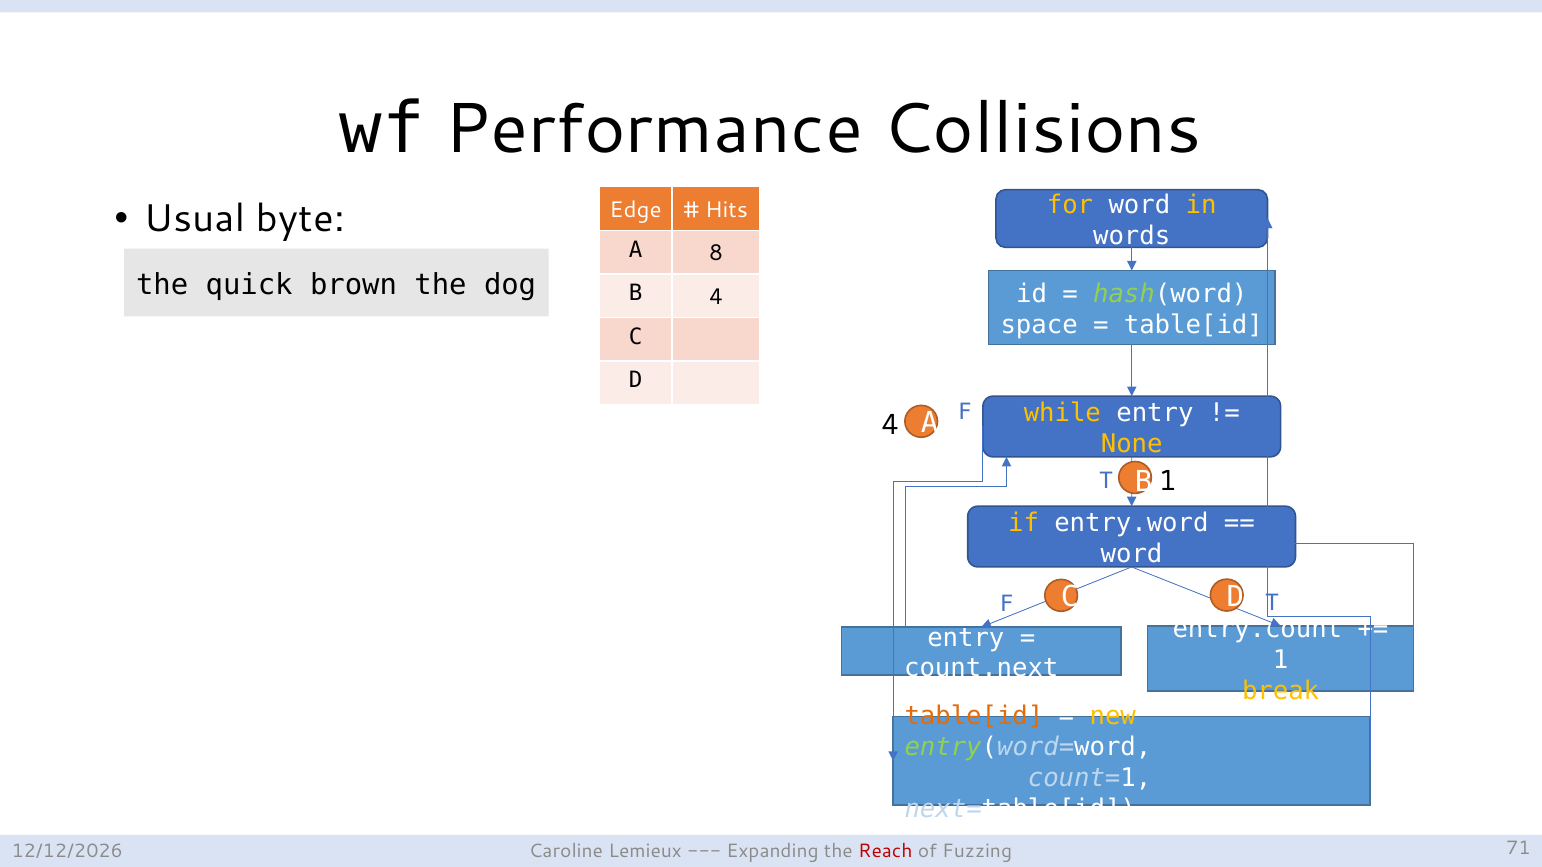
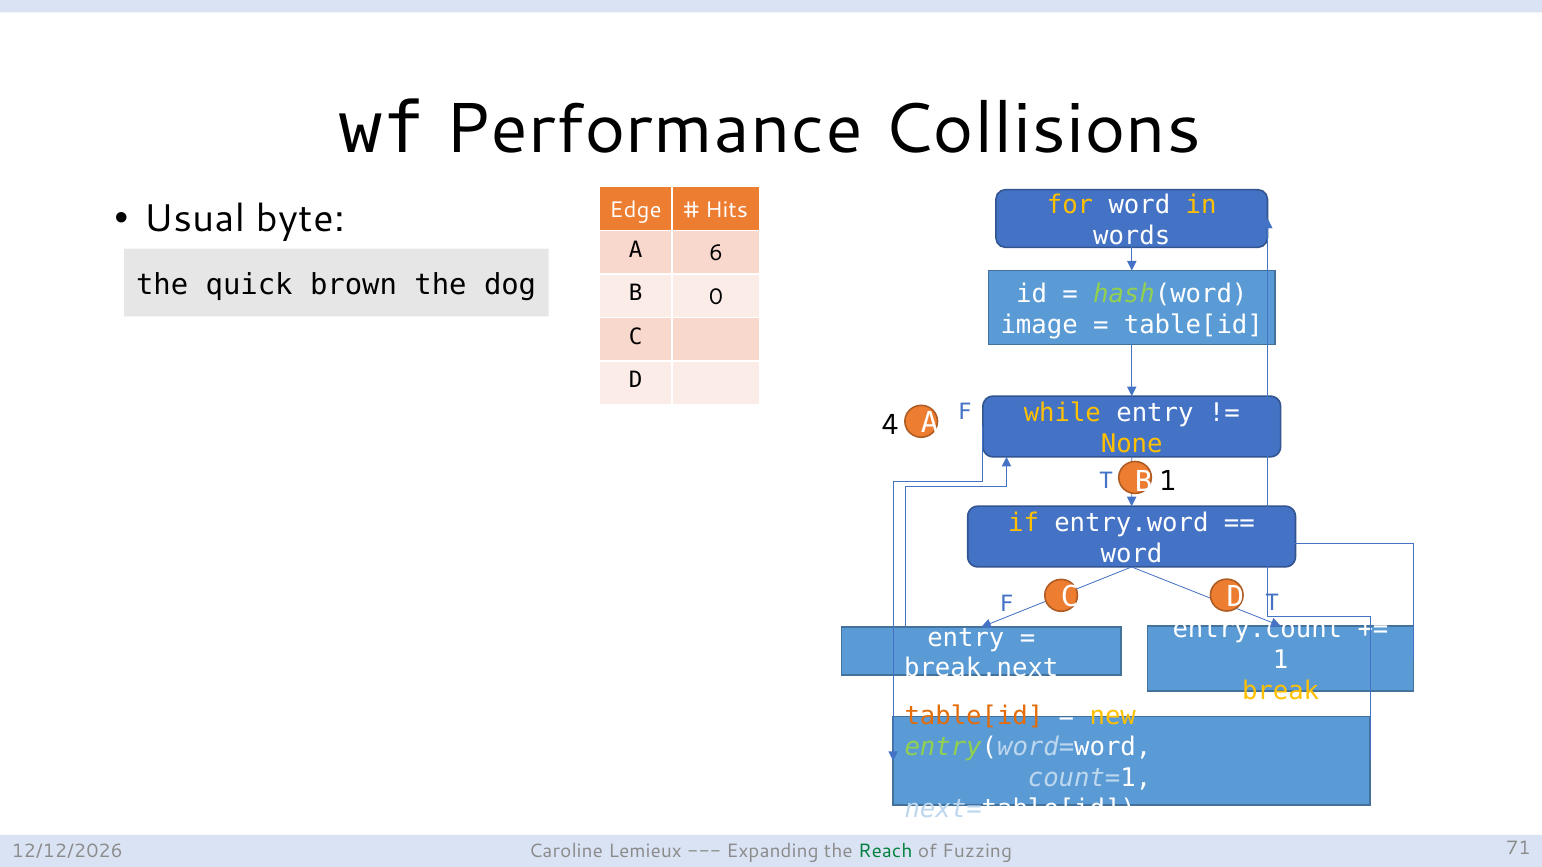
8: 8 -> 6
B 4: 4 -> 0
space: space -> image
count.next: count.next -> break.next
Reach colour: red -> green
